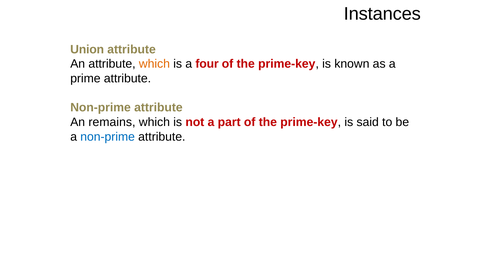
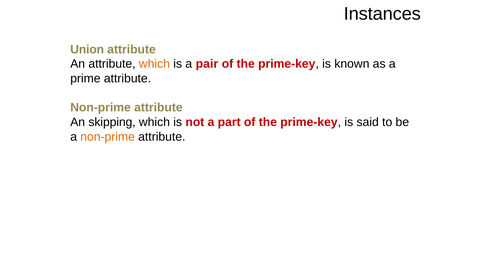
four: four -> pair
remains: remains -> skipping
non-prime at (108, 137) colour: blue -> orange
